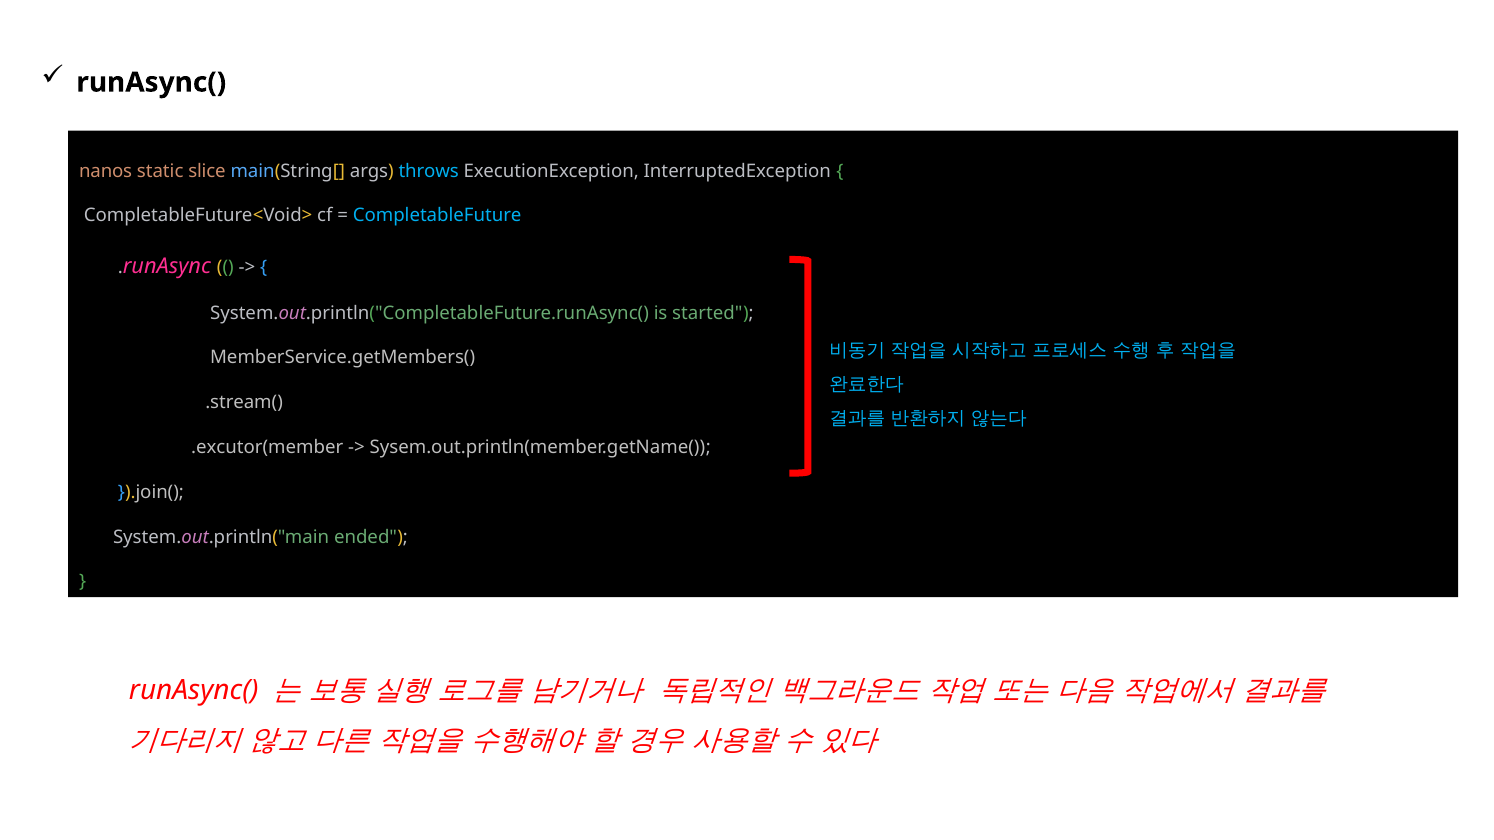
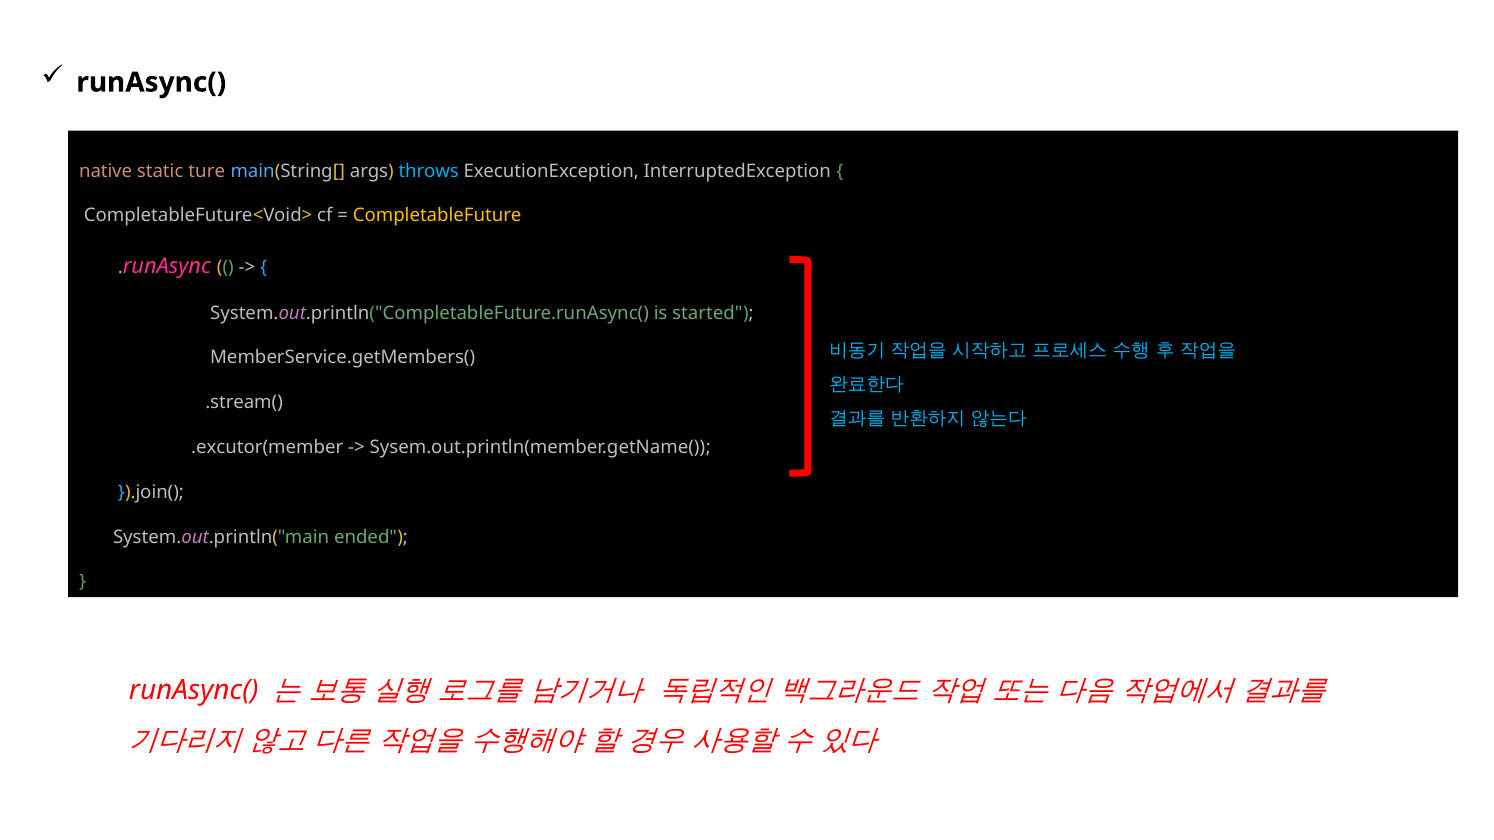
nanos: nanos -> native
slice: slice -> ture
CompletableFuture colour: light blue -> yellow
